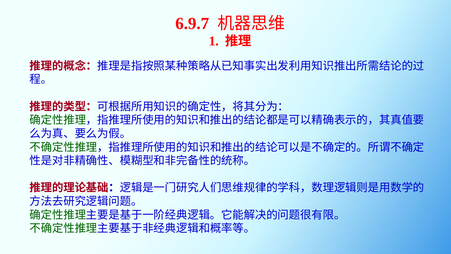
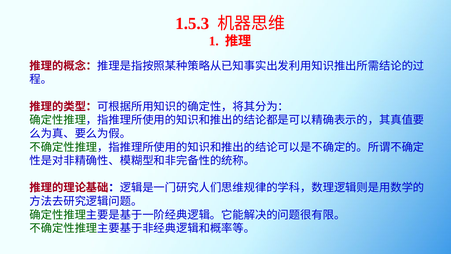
6.9.7: 6.9.7 -> 1.5.3
